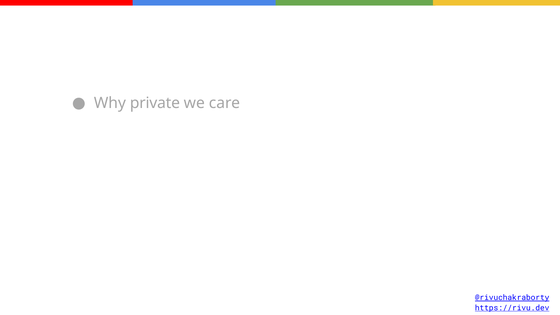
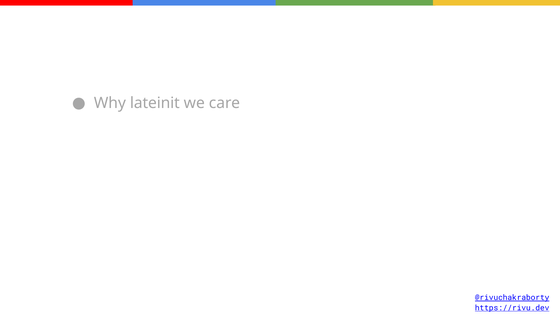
private: private -> lateinit
